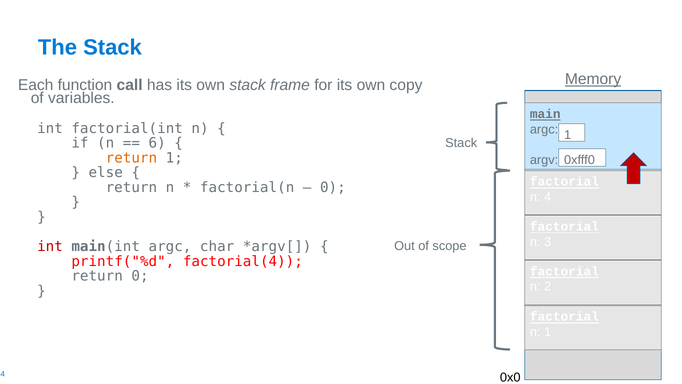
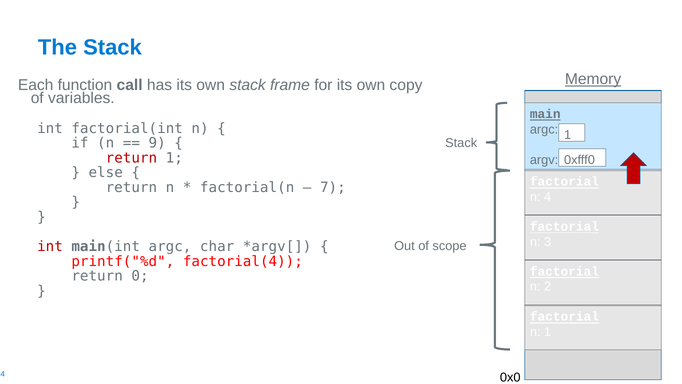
6: 6 -> 9
return at (131, 158) colour: orange -> red
0 at (333, 187): 0 -> 7
